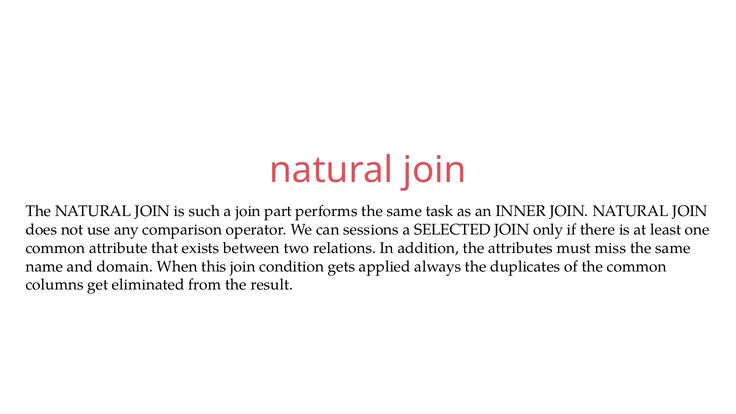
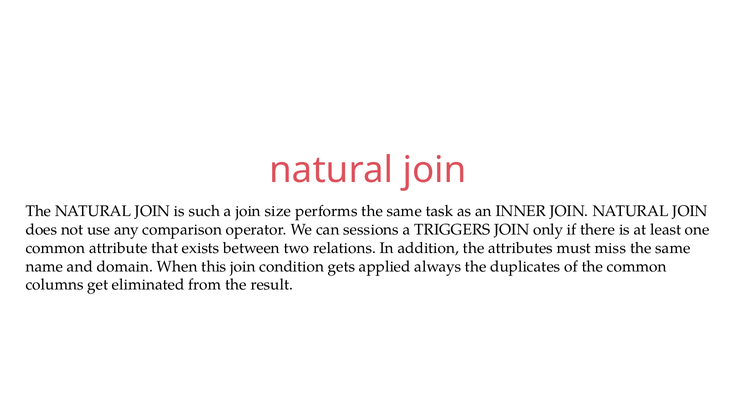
part: part -> size
SELECTED: SELECTED -> TRIGGERS
